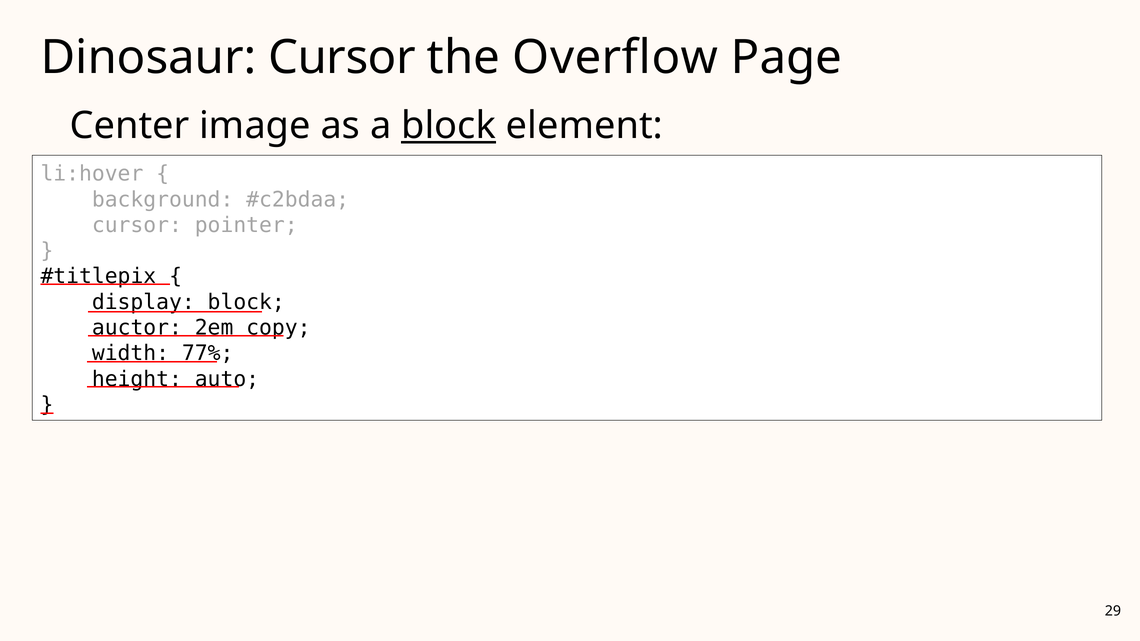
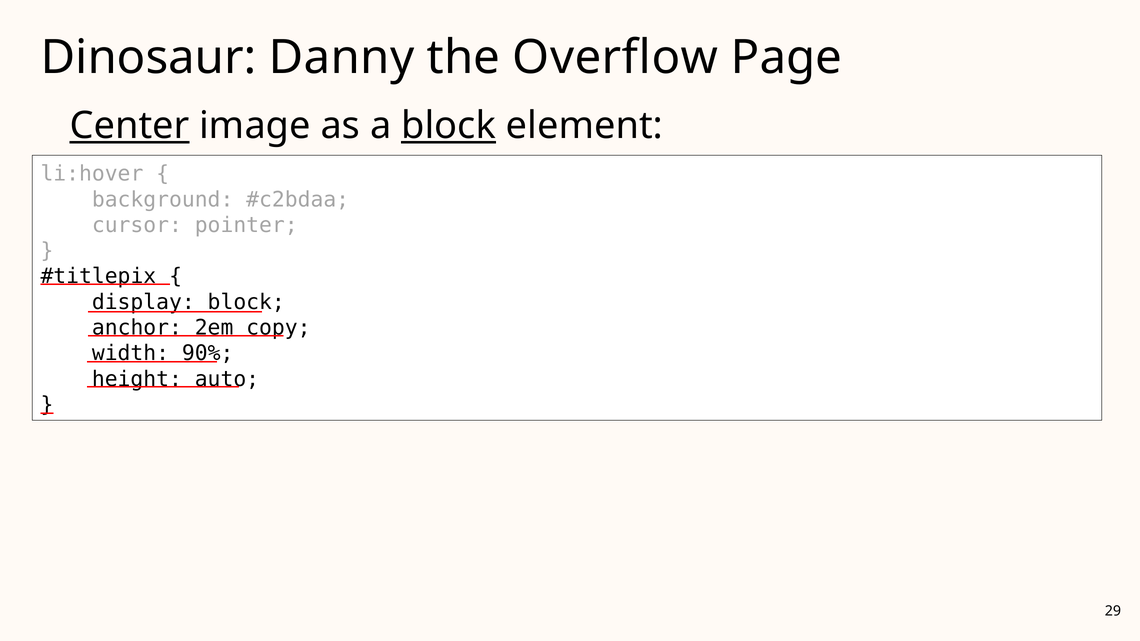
Dinosaur Cursor: Cursor -> Danny
Center underline: none -> present
auctor: auctor -> anchor
77%: 77% -> 90%
